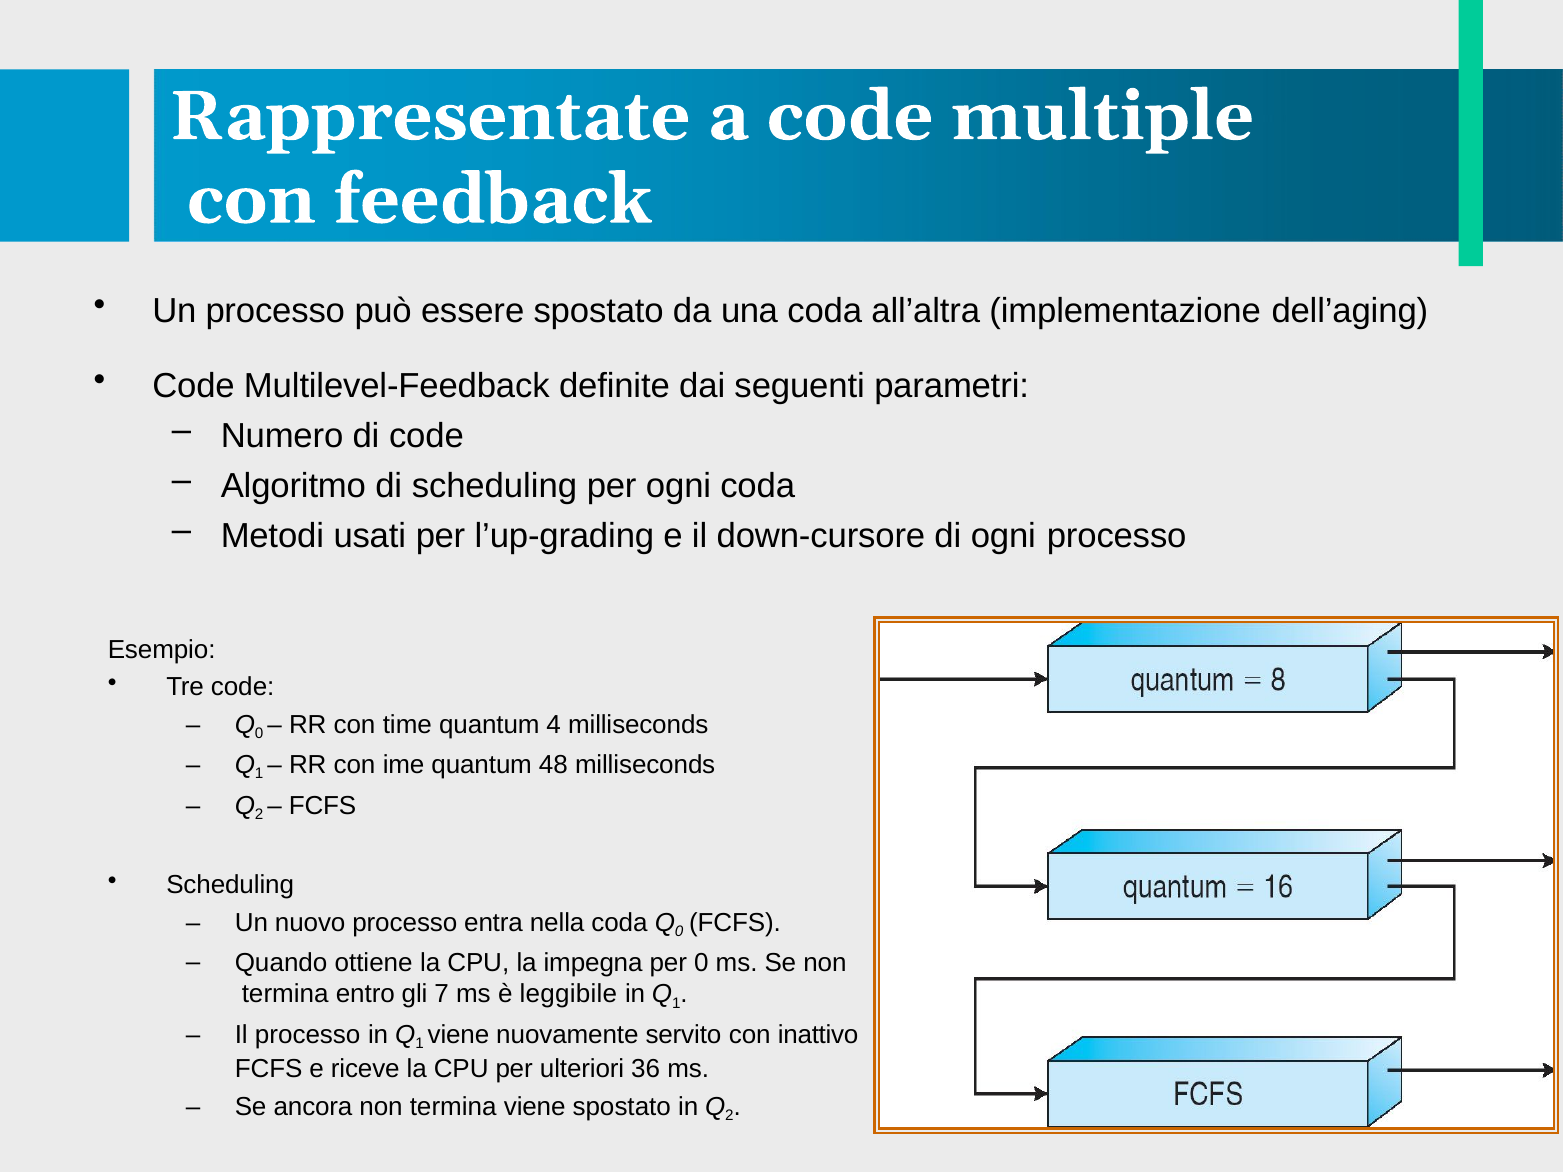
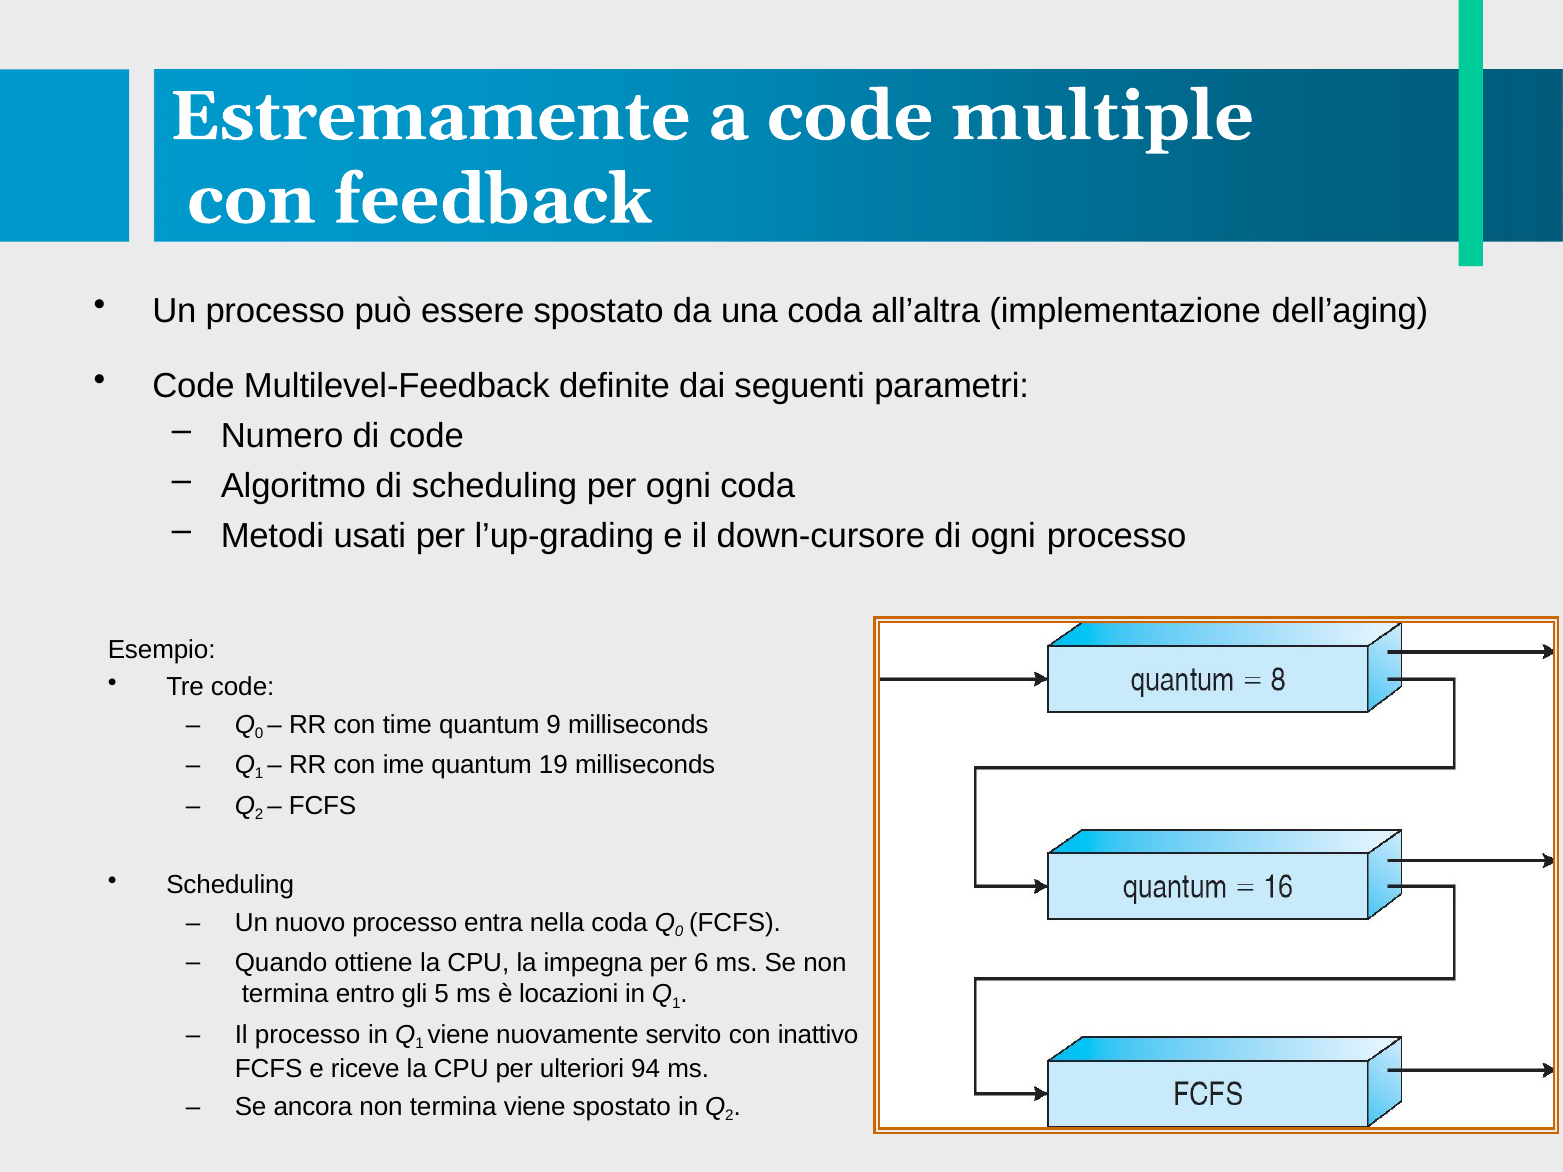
Rappresentate: Rappresentate -> Estremamente
4: 4 -> 9
48: 48 -> 19
per 0: 0 -> 6
7: 7 -> 5
leggibile: leggibile -> locazioni
36: 36 -> 94
